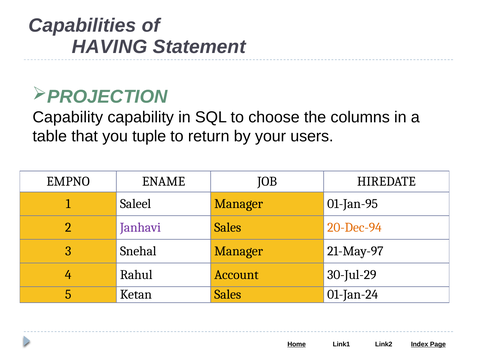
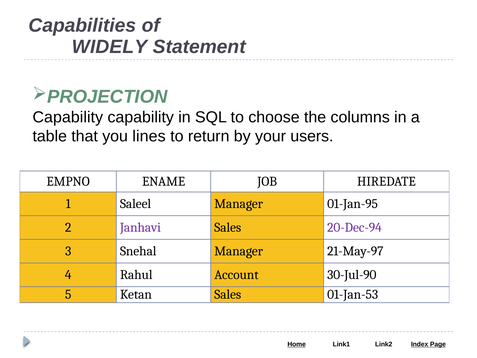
HAVING: HAVING -> WIDELY
tuple: tuple -> lines
20-Dec-94 colour: orange -> purple
30-Jul-29: 30-Jul-29 -> 30-Jul-90
01-Jan-24: 01-Jan-24 -> 01-Jan-53
